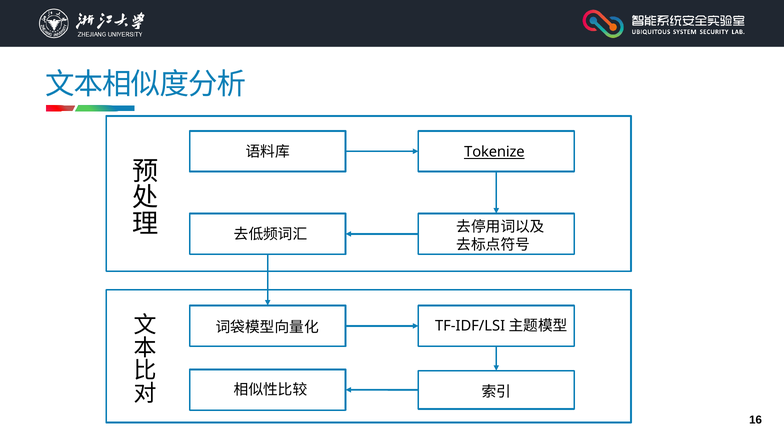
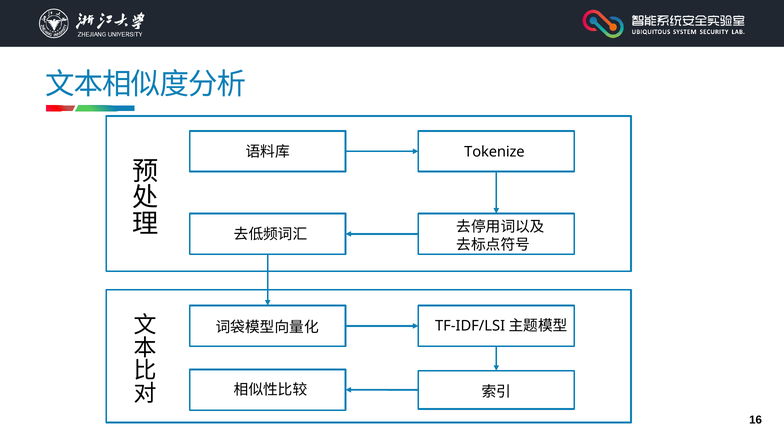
Tokenize underline: present -> none
